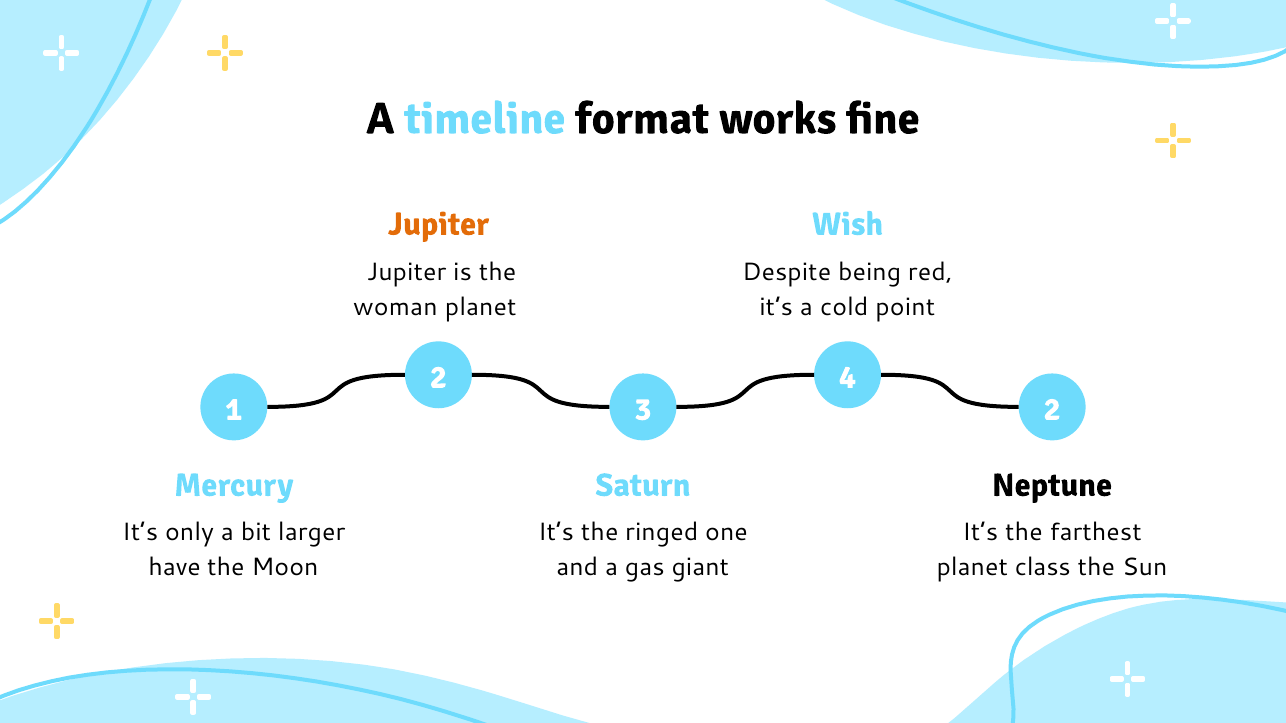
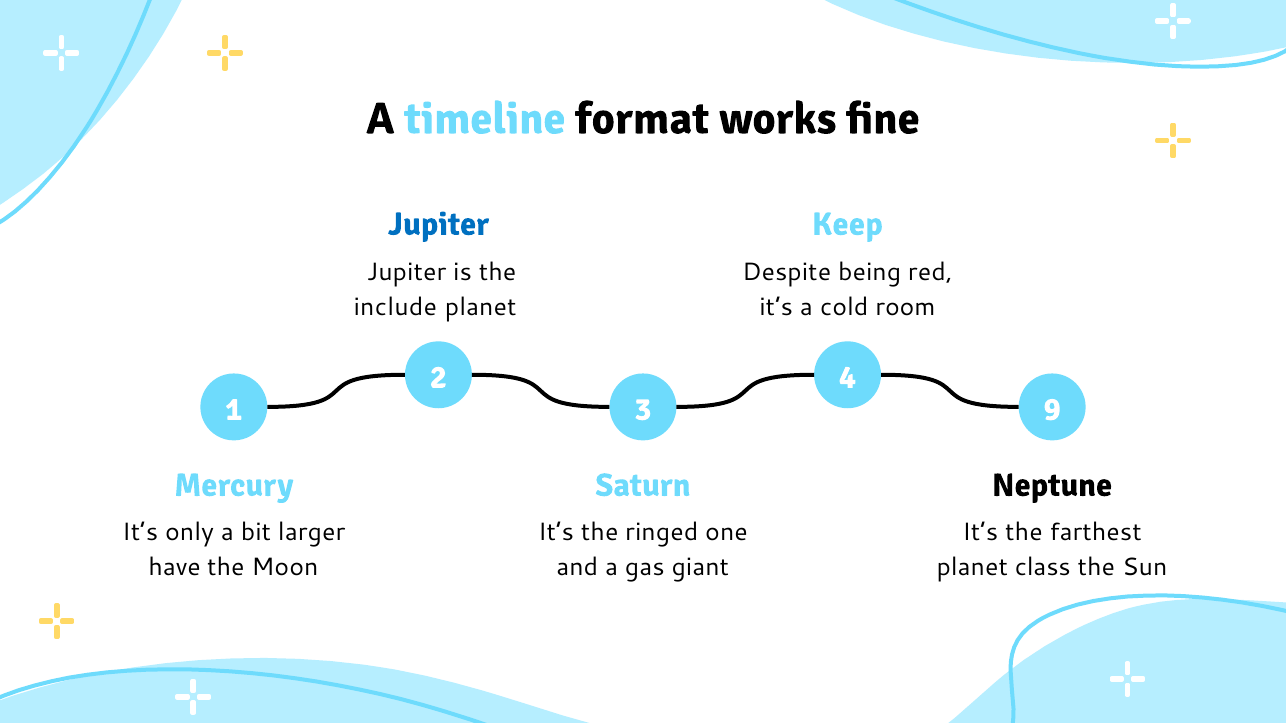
Jupiter at (438, 224) colour: orange -> blue
Wish: Wish -> Keep
woman: woman -> include
point: point -> room
3 2: 2 -> 9
